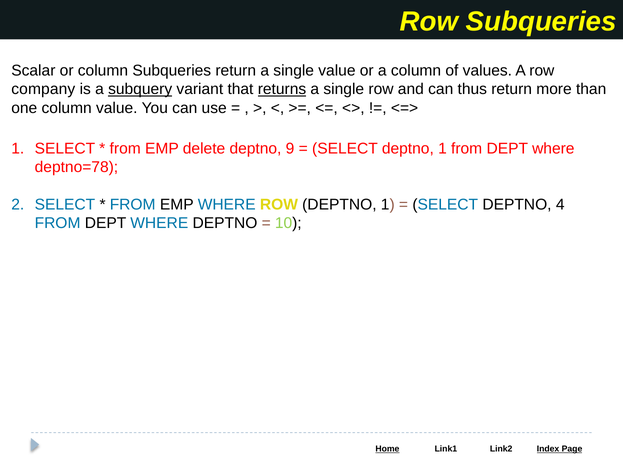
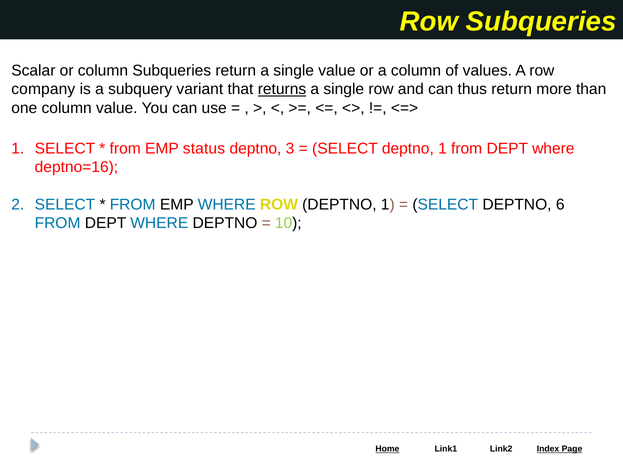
subquery underline: present -> none
delete: delete -> status
9: 9 -> 3
deptno=78: deptno=78 -> deptno=16
4: 4 -> 6
